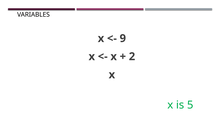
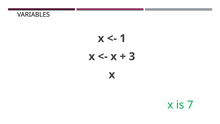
9: 9 -> 1
2: 2 -> 3
5: 5 -> 7
